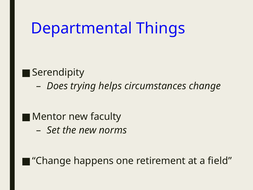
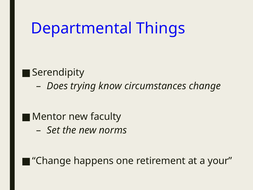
helps: helps -> know
field: field -> your
